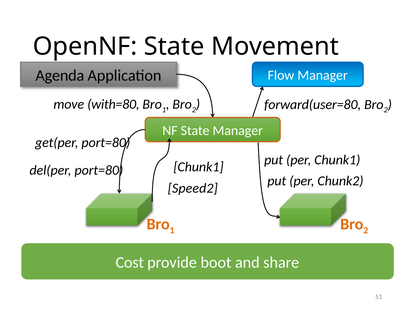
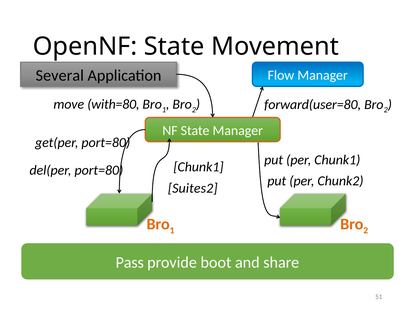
Agenda: Agenda -> Several
Speed2: Speed2 -> Suites2
Cost: Cost -> Pass
